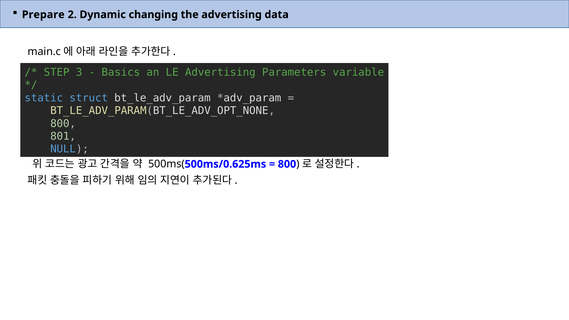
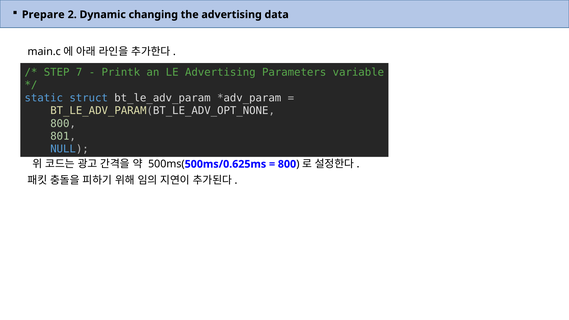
3: 3 -> 7
Basics: Basics -> Printk
